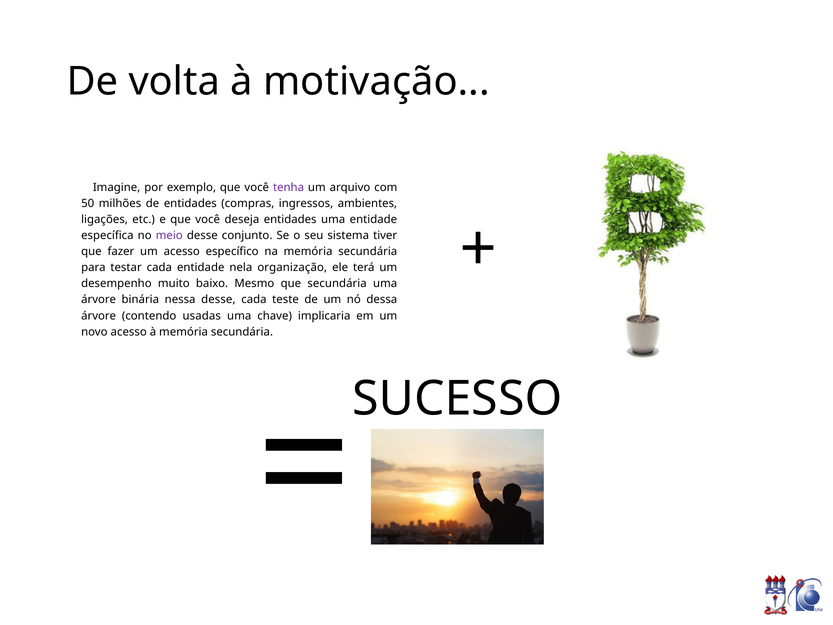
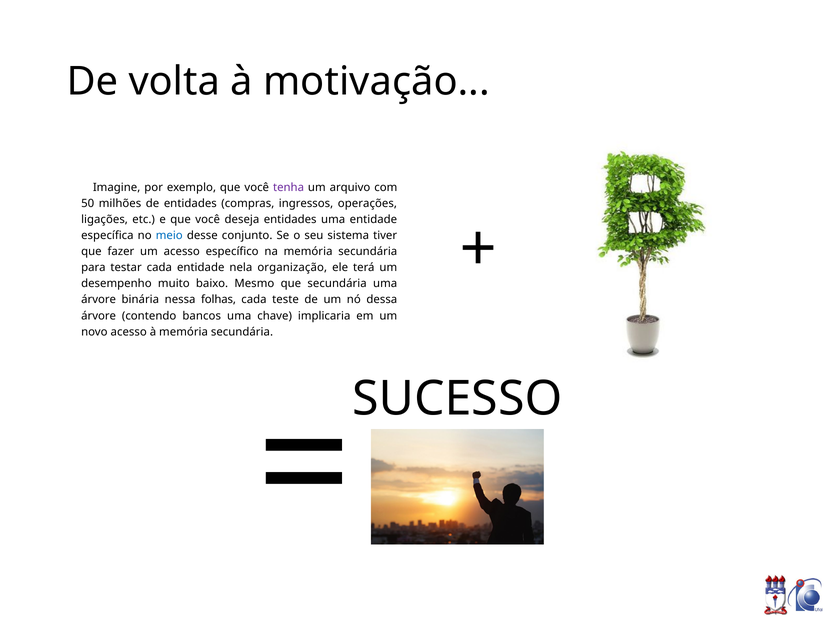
ambientes: ambientes -> operações
meio colour: purple -> blue
nessa desse: desse -> folhas
usadas: usadas -> bancos
